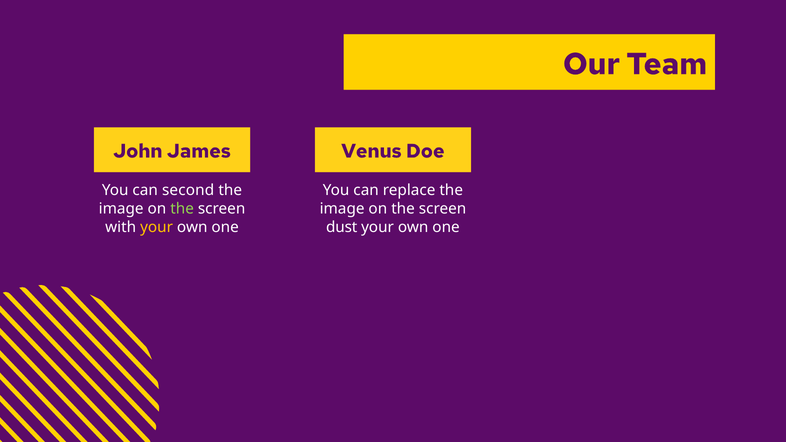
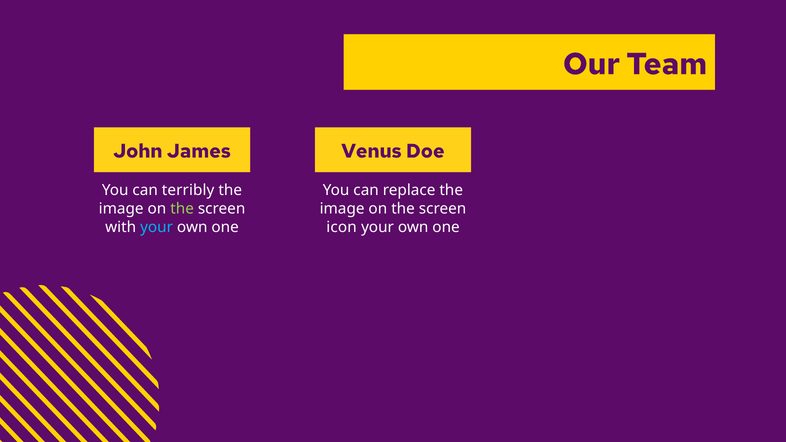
second: second -> terribly
your at (157, 227) colour: yellow -> light blue
dust: dust -> icon
